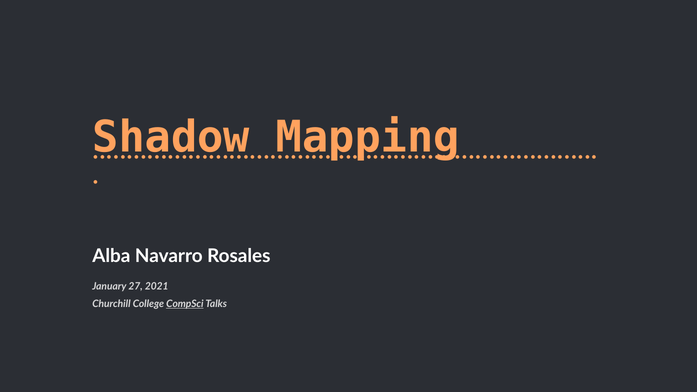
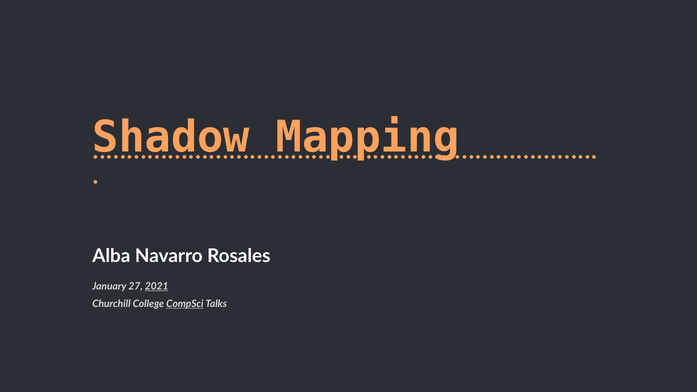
2021 underline: none -> present
